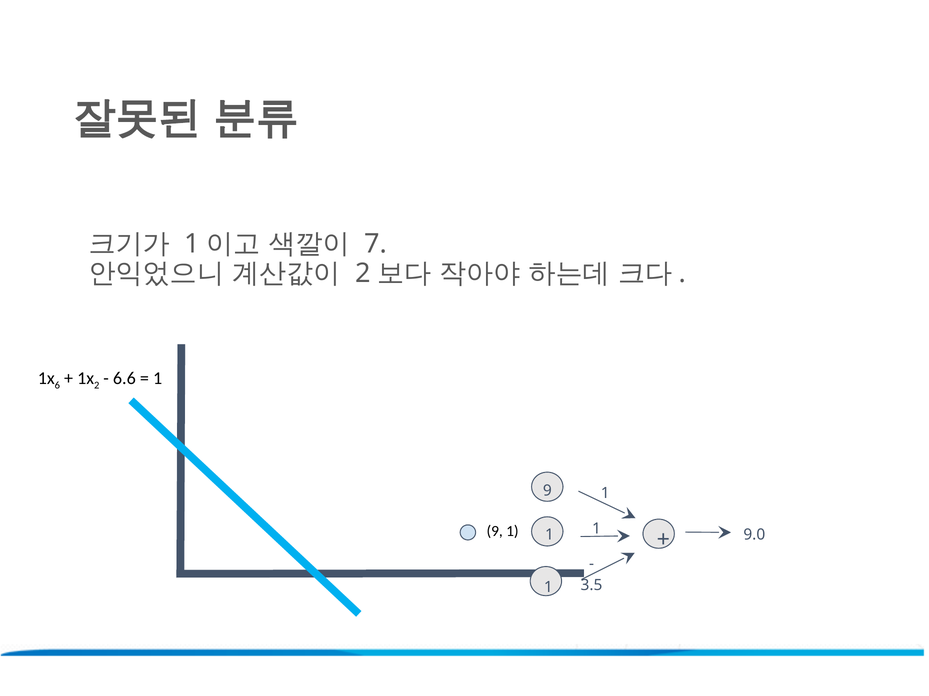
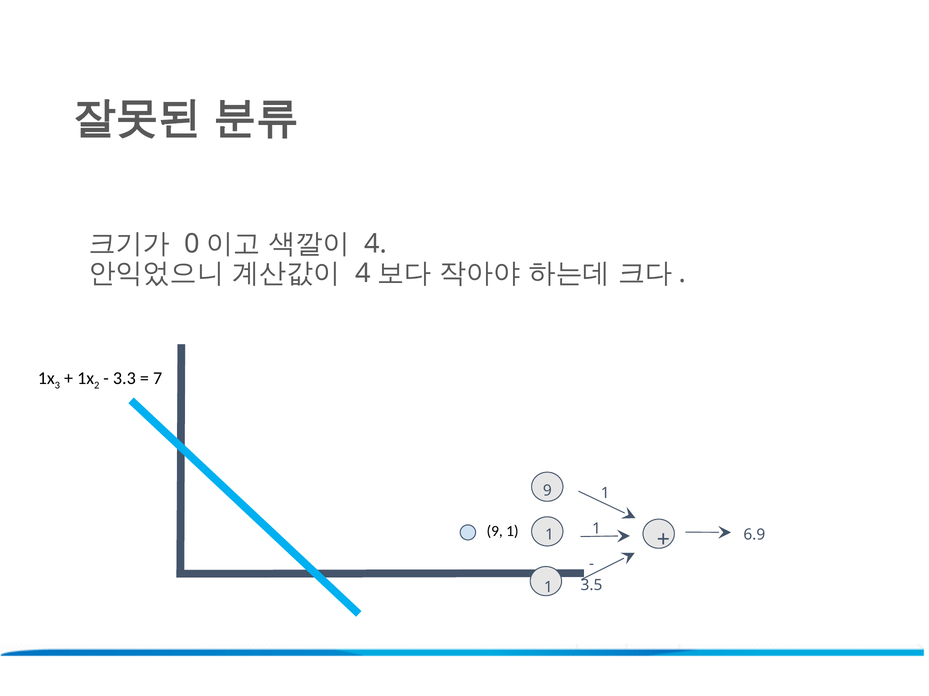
1 at (192, 244): 1 -> 0
7 at (376, 244): 7 -> 4
2 at (363, 273): 2 -> 4
6: 6 -> 3
6.6: 6.6 -> 3.3
1 at (158, 379): 1 -> 7
9.0: 9.0 -> 6.9
